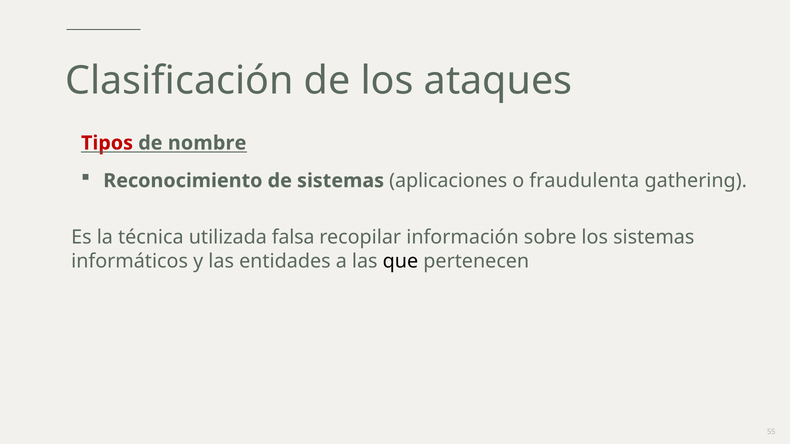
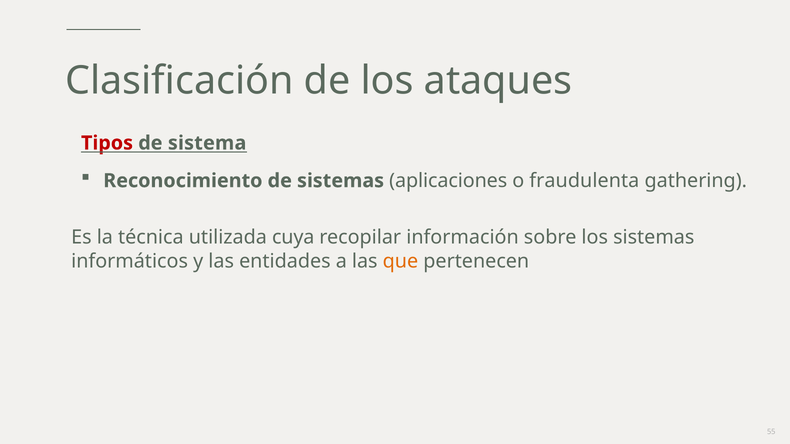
de nombre: nombre -> sistema
falsa: falsa -> cuya
que colour: black -> orange
